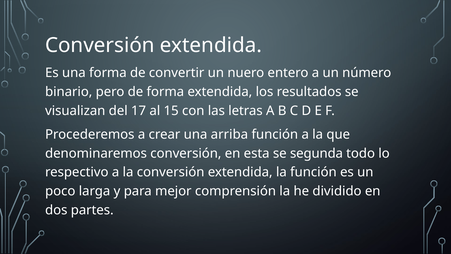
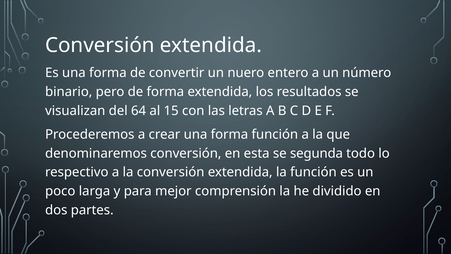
17: 17 -> 64
crear una arriba: arriba -> forma
